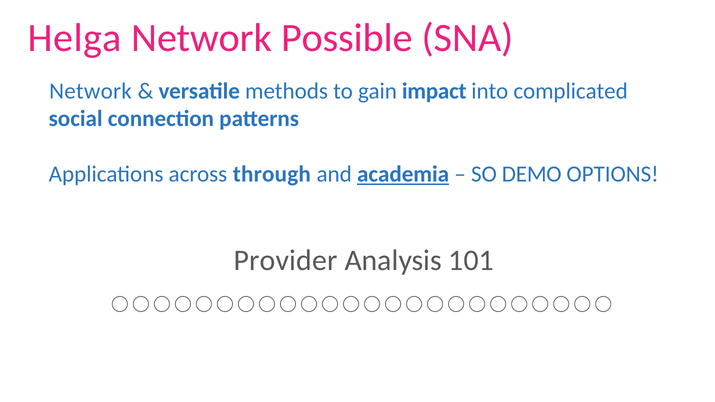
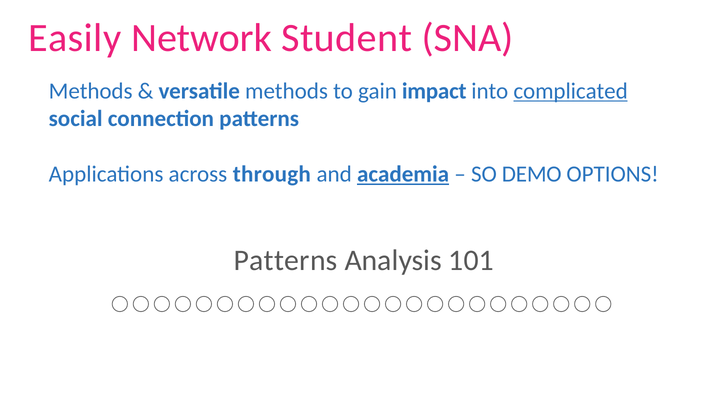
Helga: Helga -> Easily
Possible: Possible -> Student
Network at (90, 91): Network -> Methods
complicated underline: none -> present
Provider at (286, 261): Provider -> Patterns
